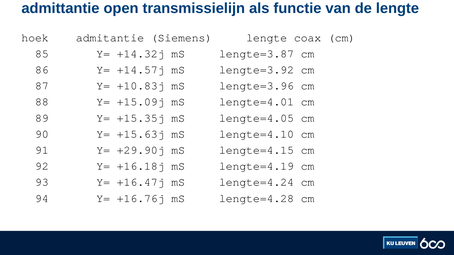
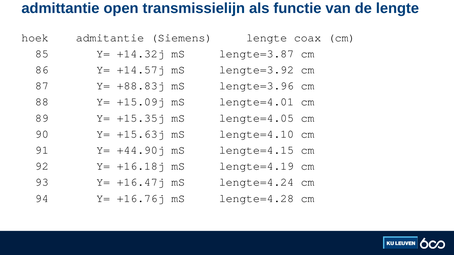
+10.83j: +10.83j -> +88.83j
+29.90j: +29.90j -> +44.90j
